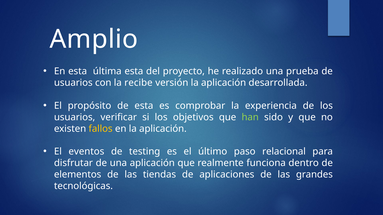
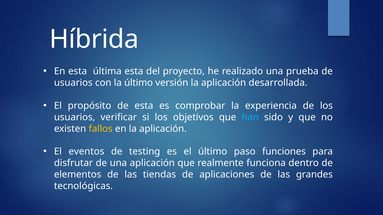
Amplio: Amplio -> Híbrida
la recibe: recibe -> último
han colour: light green -> light blue
relacional: relacional -> funciones
